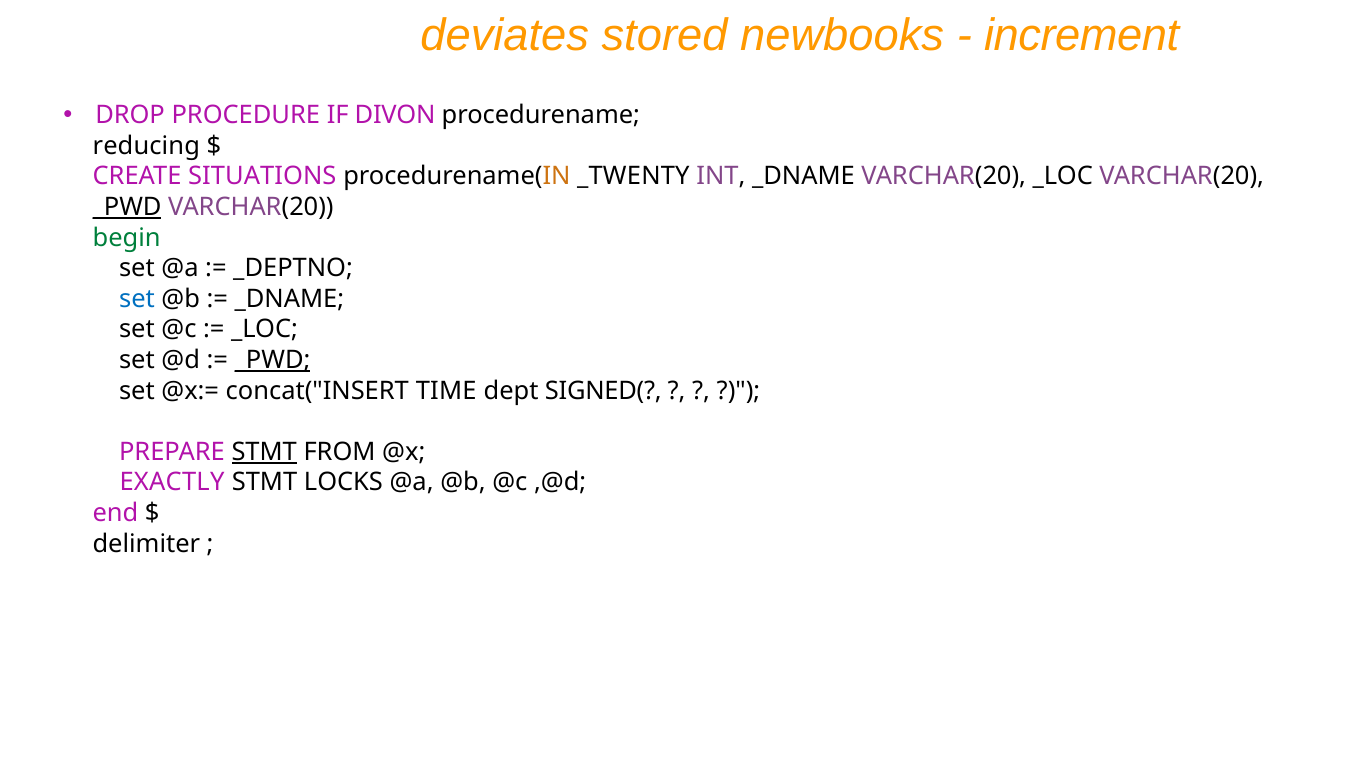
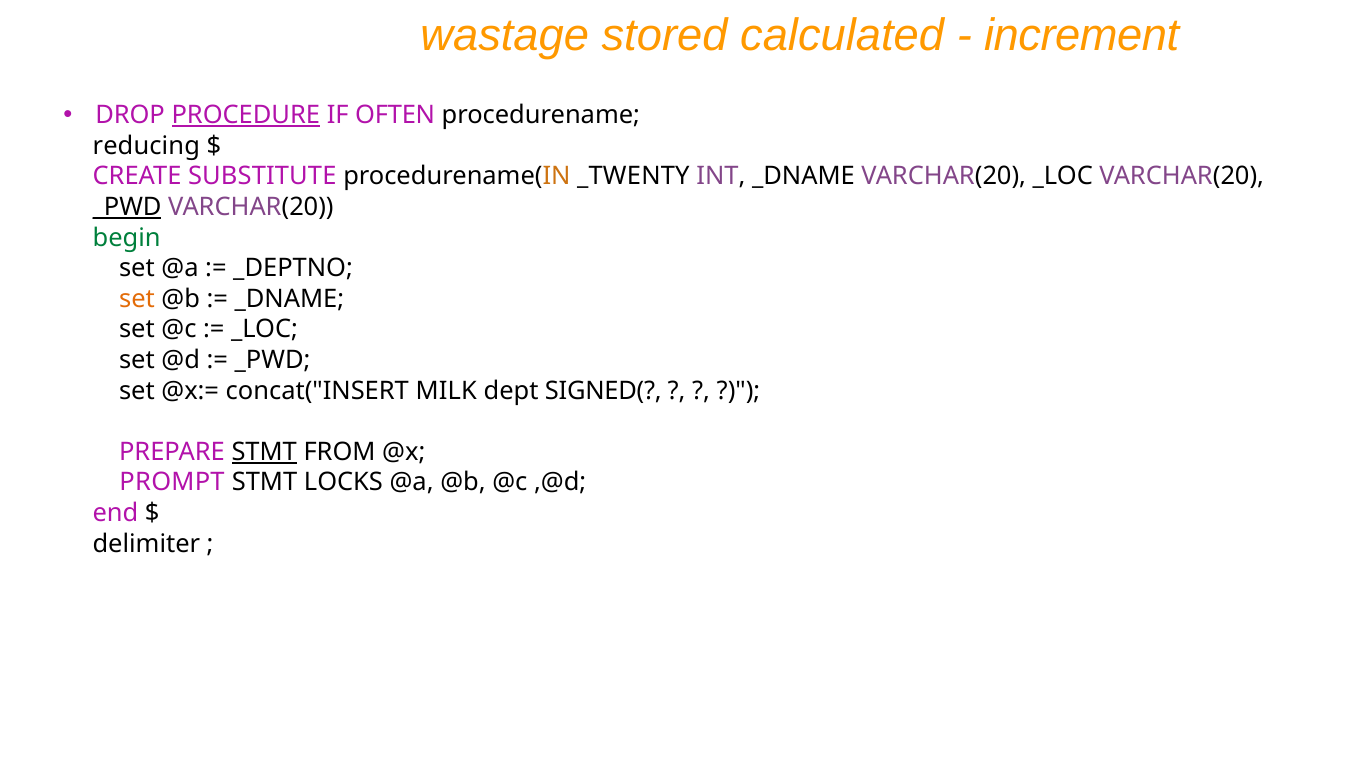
deviates: deviates -> wastage
newbooks: newbooks -> calculated
PROCEDURE underline: none -> present
DIVON: DIVON -> OFTEN
SITUATIONS: SITUATIONS -> SUBSTITUTE
set at (137, 299) colour: blue -> orange
_PWD at (273, 360) underline: present -> none
TIME: TIME -> MILK
EXACTLY: EXACTLY -> PROMPT
